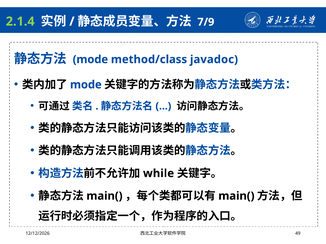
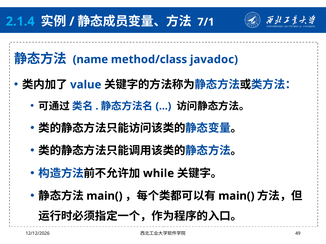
2.1.4 colour: light green -> light blue
7/9: 7/9 -> 7/1
mode at (90, 60): mode -> name
mode at (86, 85): mode -> value
